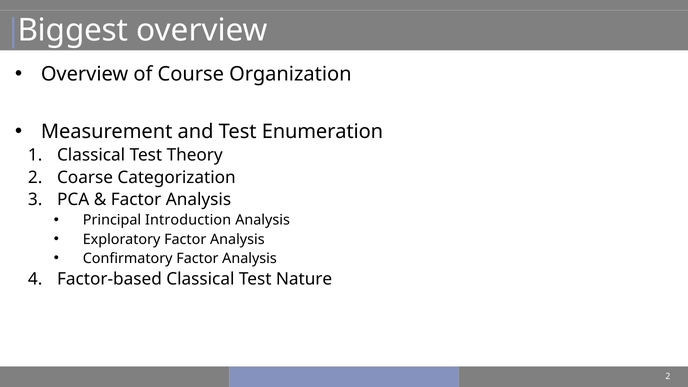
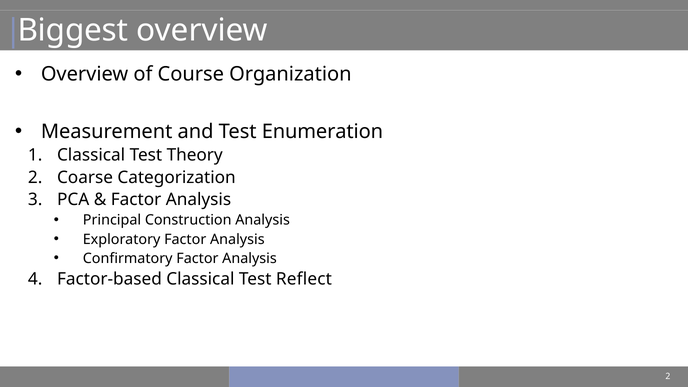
Introduction: Introduction -> Construction
Nature: Nature -> Reflect
